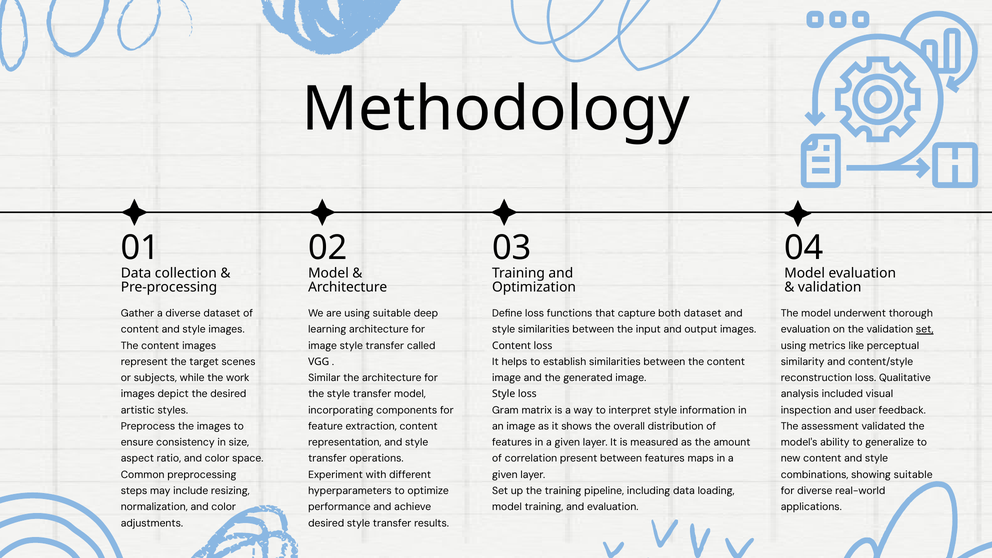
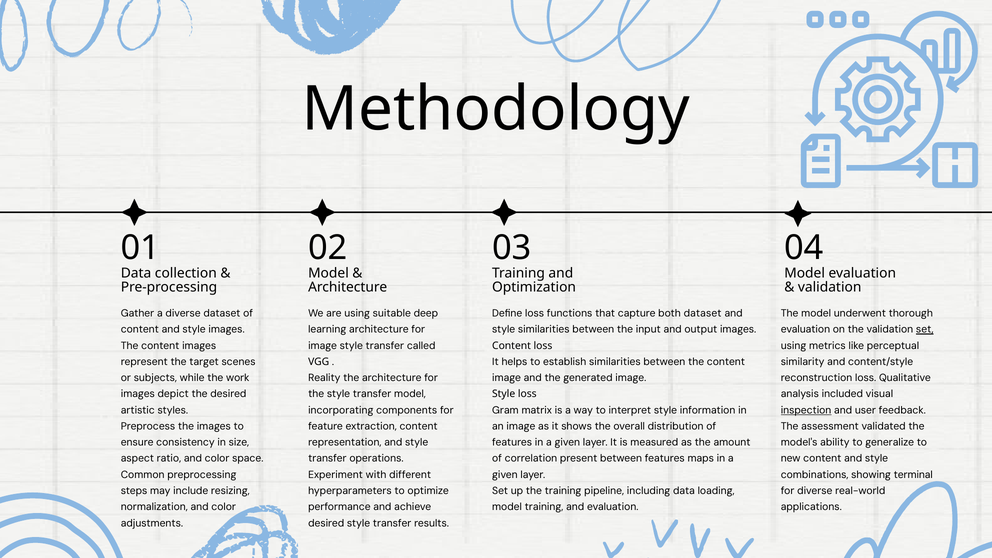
Similar: Similar -> Reality
inspection underline: none -> present
showing suitable: suitable -> terminal
